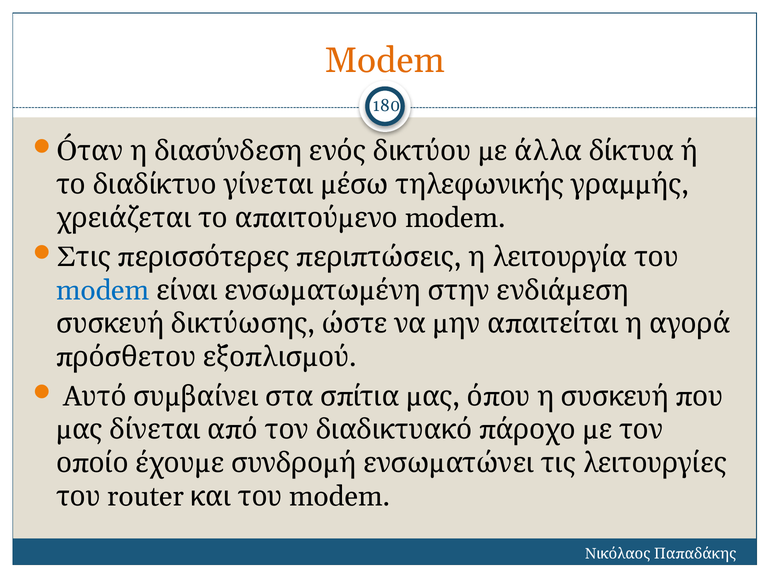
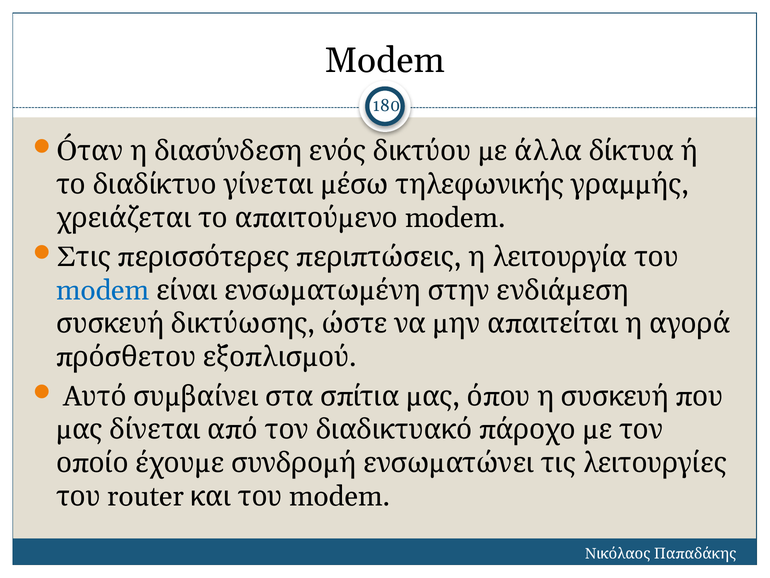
Modem at (385, 61) colour: orange -> black
